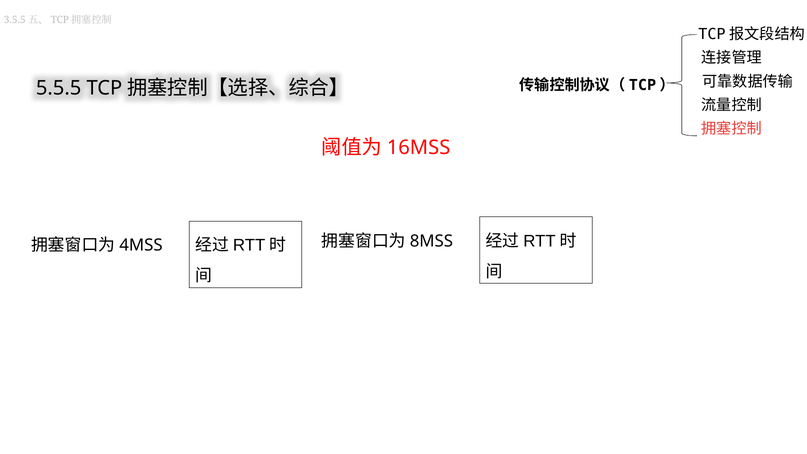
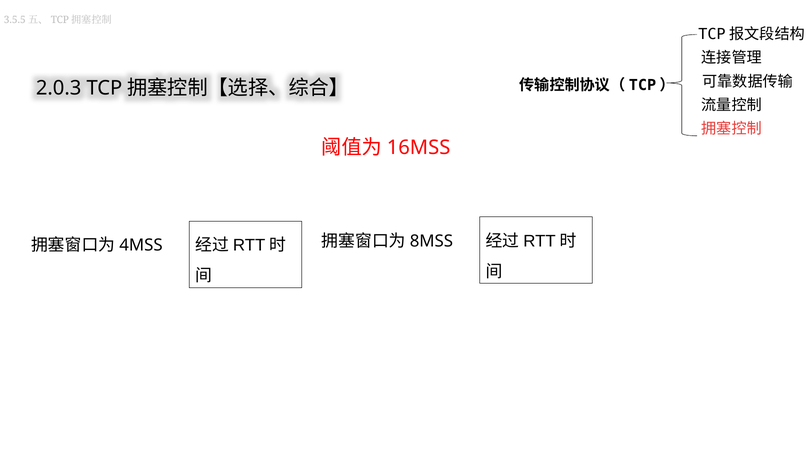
5.5.5: 5.5.5 -> 2.0.3
